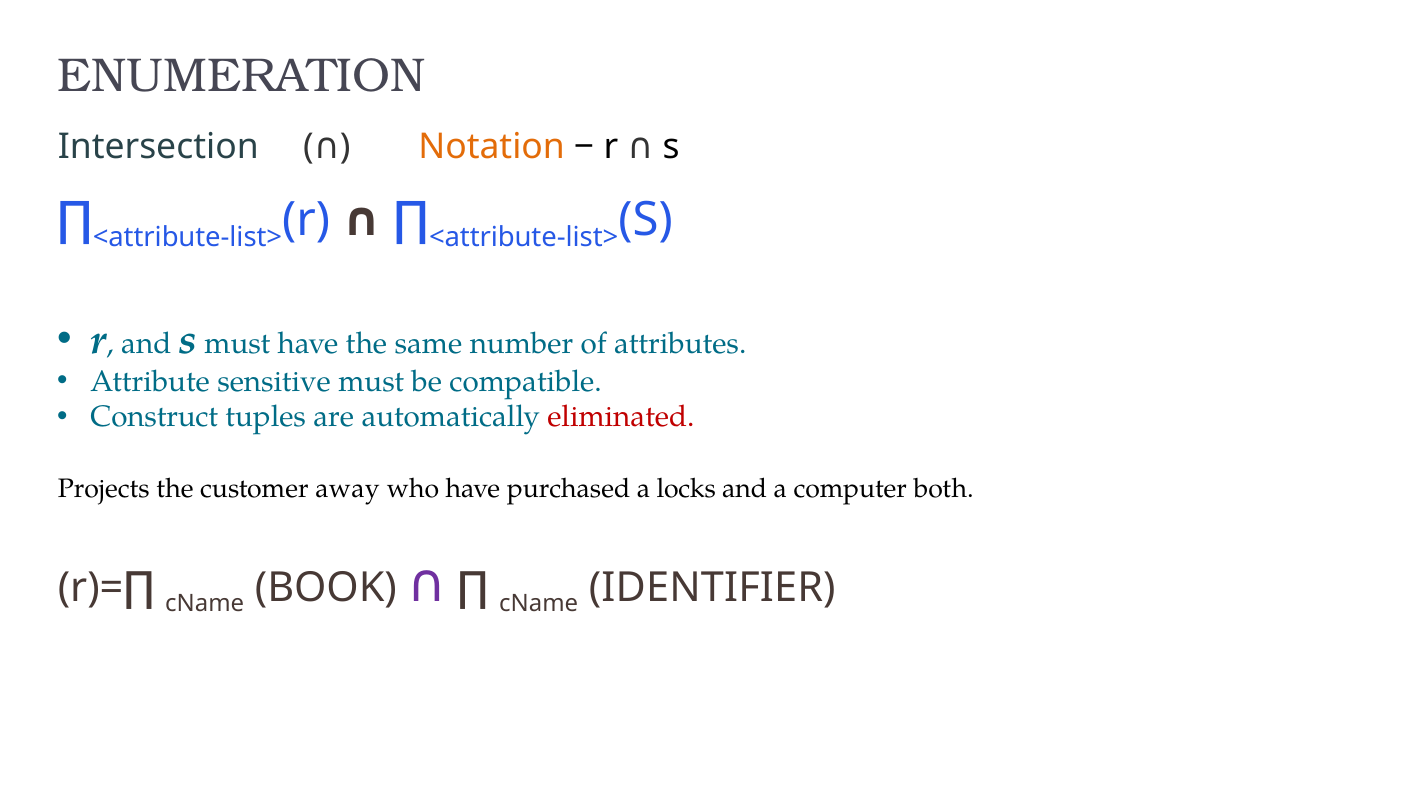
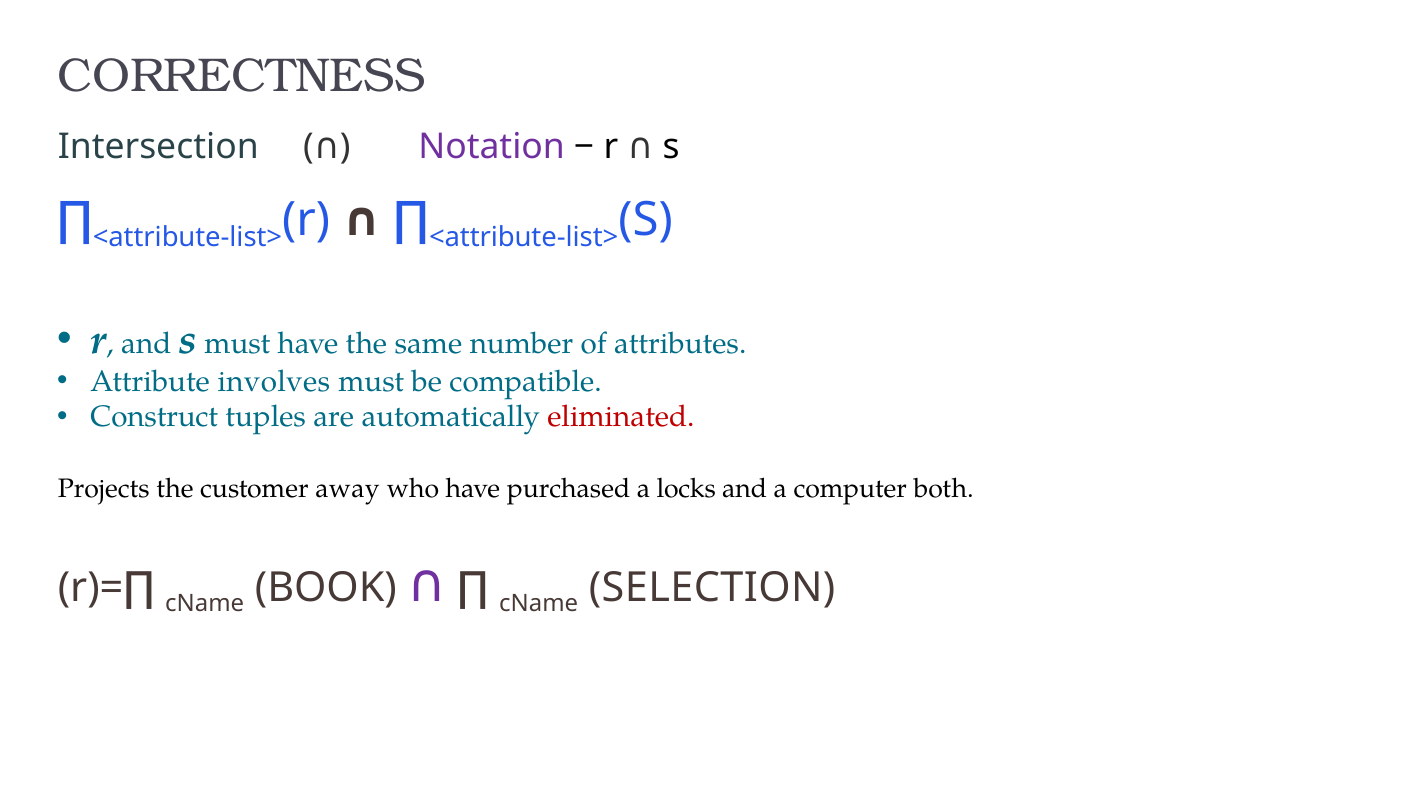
ENUMERATION: ENUMERATION -> CORRECTNESS
Notation colour: orange -> purple
sensitive: sensitive -> involves
IDENTIFIER: IDENTIFIER -> SELECTION
